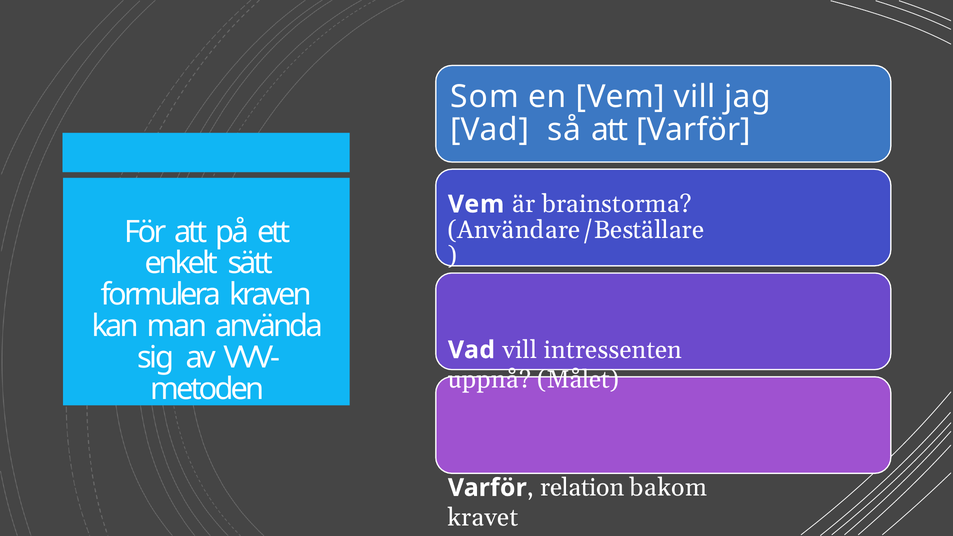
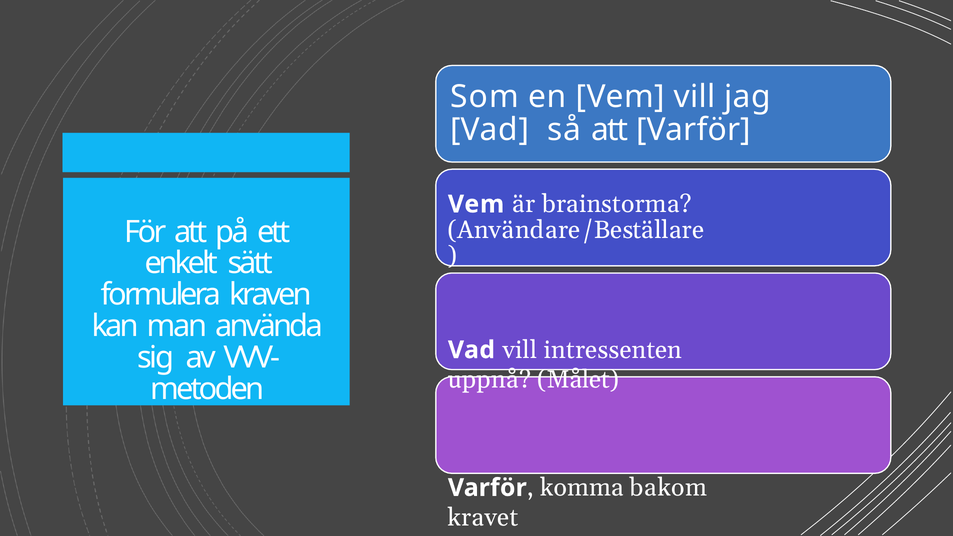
relation: relation -> komma
